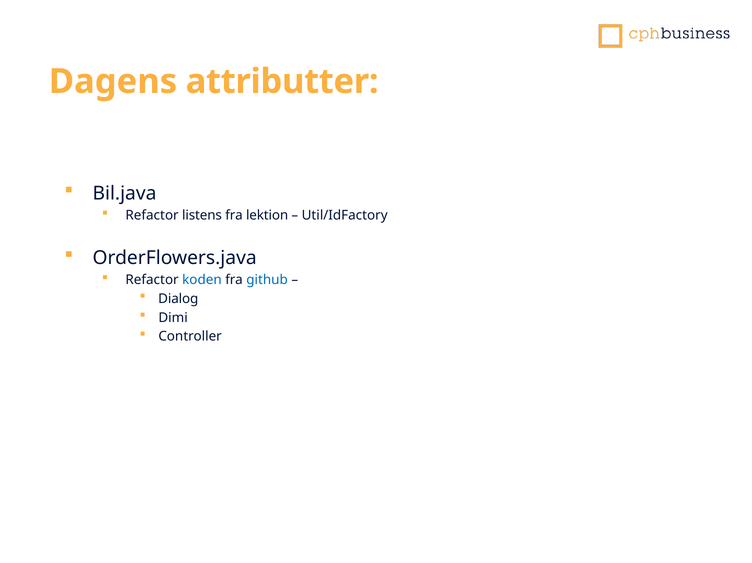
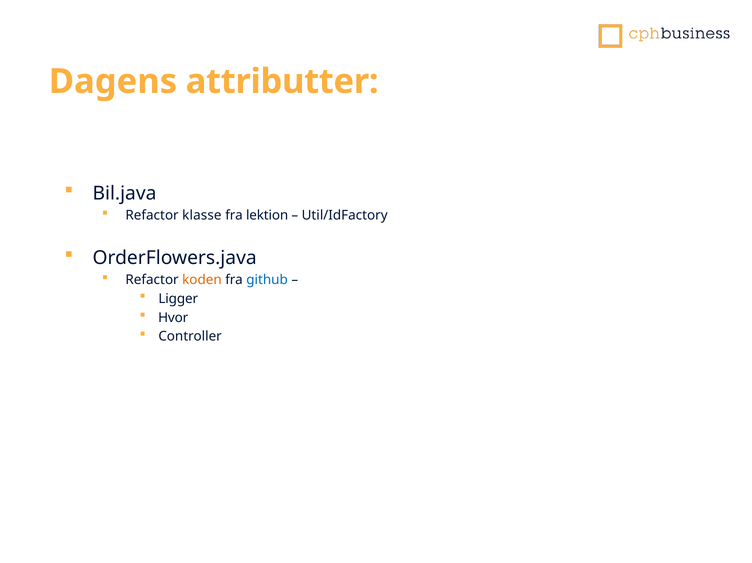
listens: listens -> klasse
koden colour: blue -> orange
Dialog: Dialog -> Ligger
Dimi: Dimi -> Hvor
